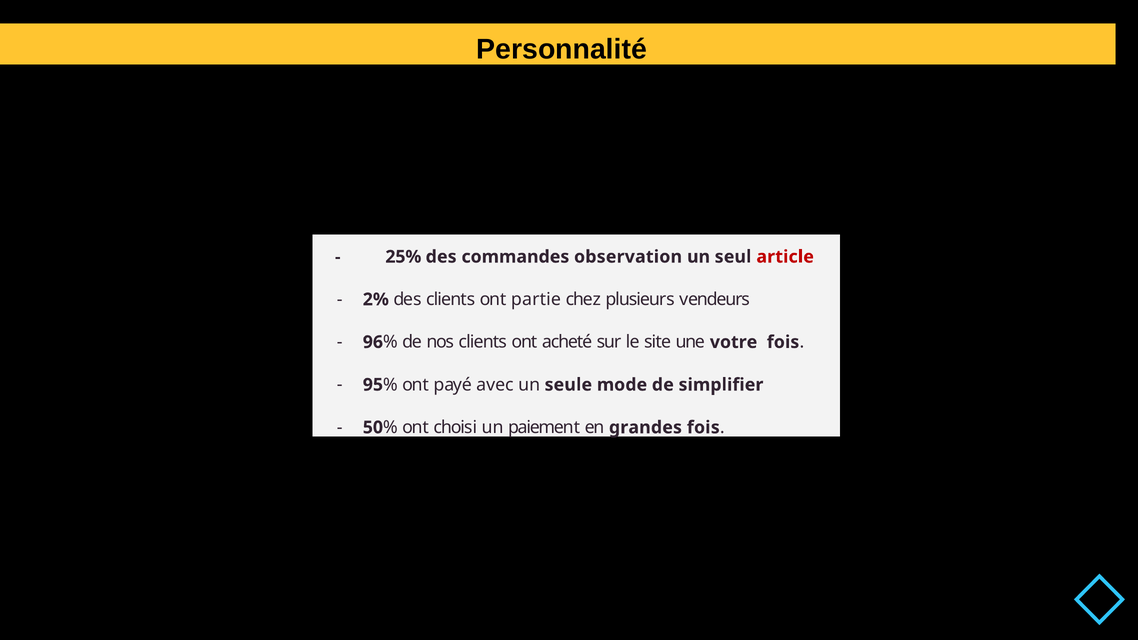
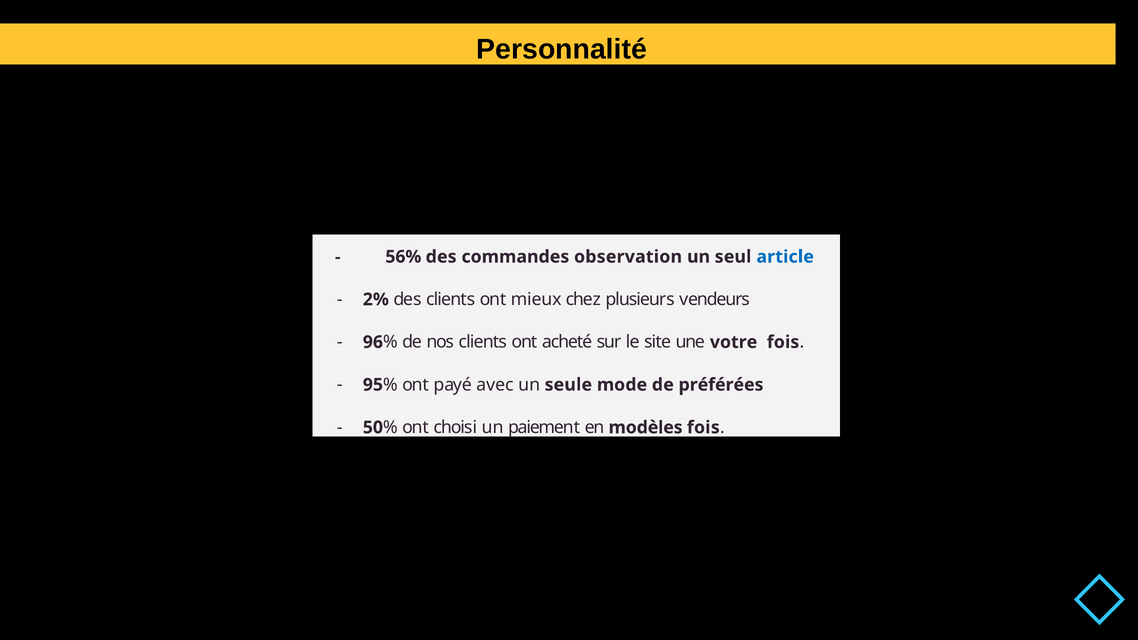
25%: 25% -> 56%
article colour: red -> blue
partie: partie -> mieux
simplifier: simplifier -> préférées
grandes: grandes -> modèles
